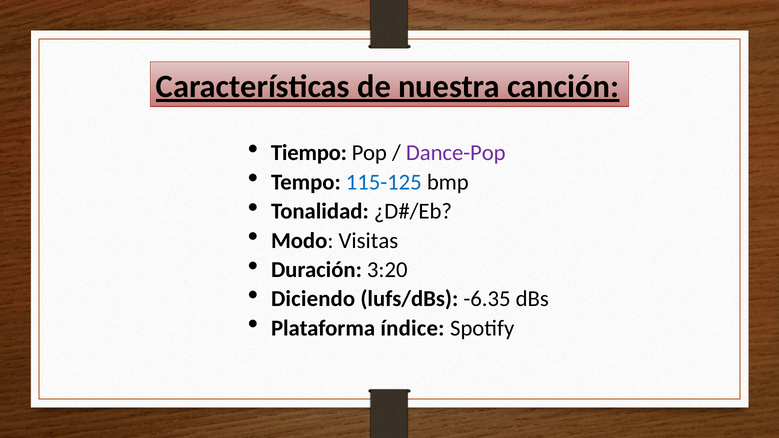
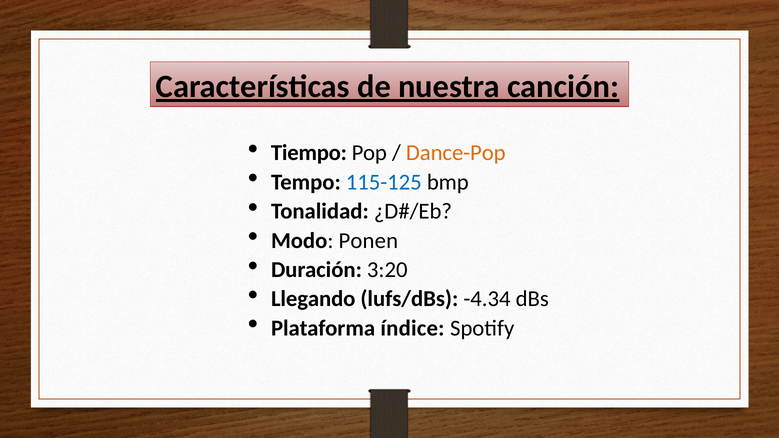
Dance-Pop colour: purple -> orange
Visitas: Visitas -> Ponen
Diciendo: Diciendo -> Llegando
-6.35: -6.35 -> -4.34
